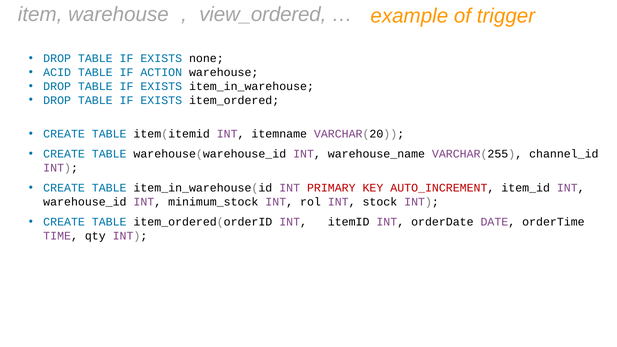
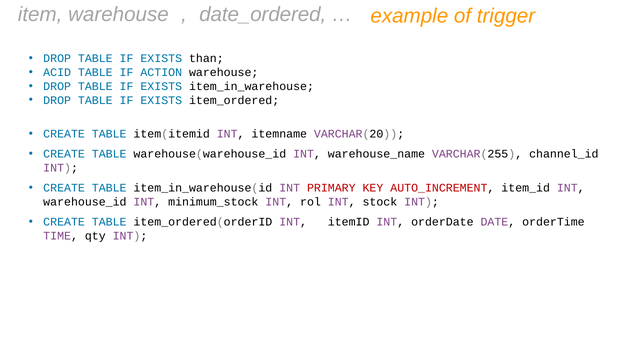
view_ordered: view_ordered -> date_ordered
none: none -> than
